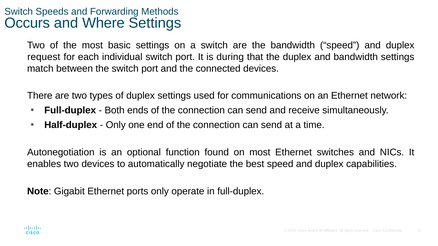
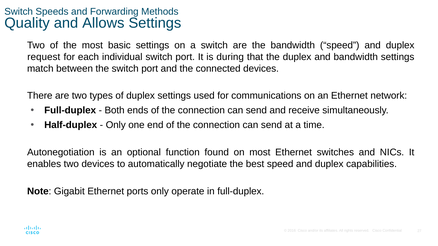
Occurs: Occurs -> Quality
Where: Where -> Allows
